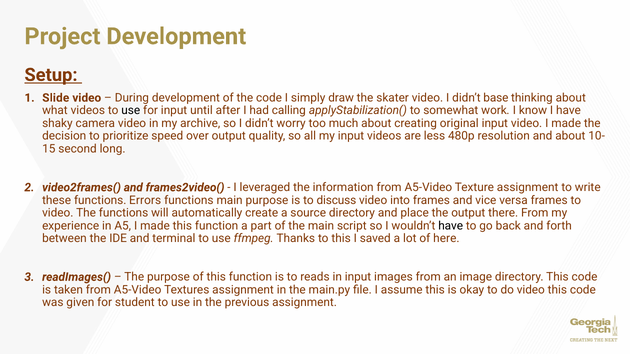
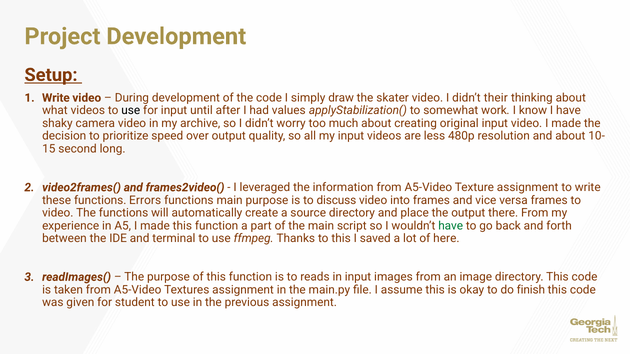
Slide at (56, 98): Slide -> Write
base: base -> their
calling: calling -> values
have at (451, 226) colour: black -> green
do video: video -> finish
